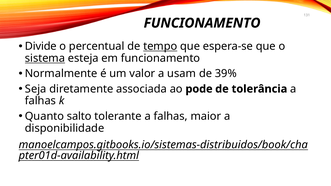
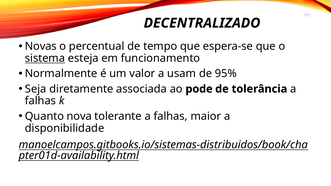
FUNCIONAMENTO at (202, 23): FUNCIONAMENTO -> DECENTRALIZADO
Divide: Divide -> Novas
tempo underline: present -> none
39%: 39% -> 95%
salto: salto -> nova
